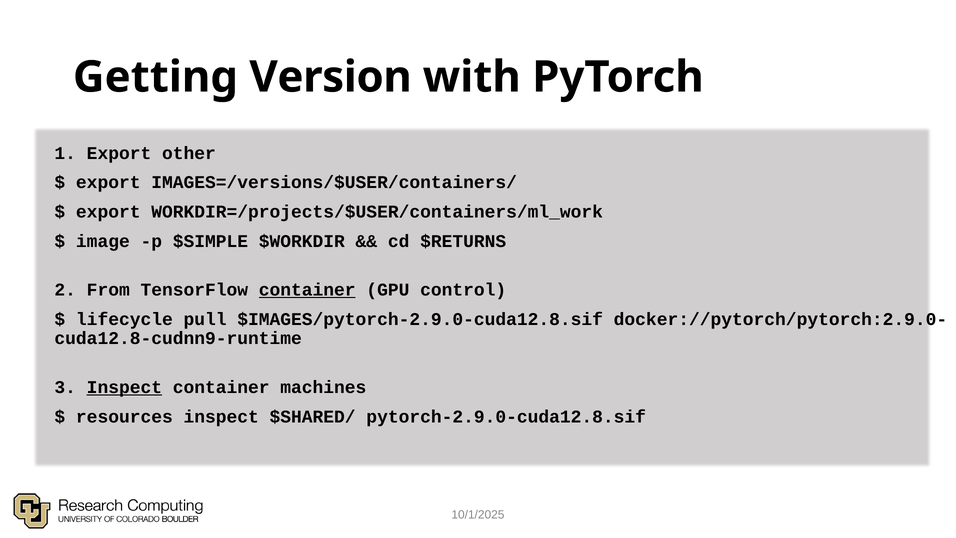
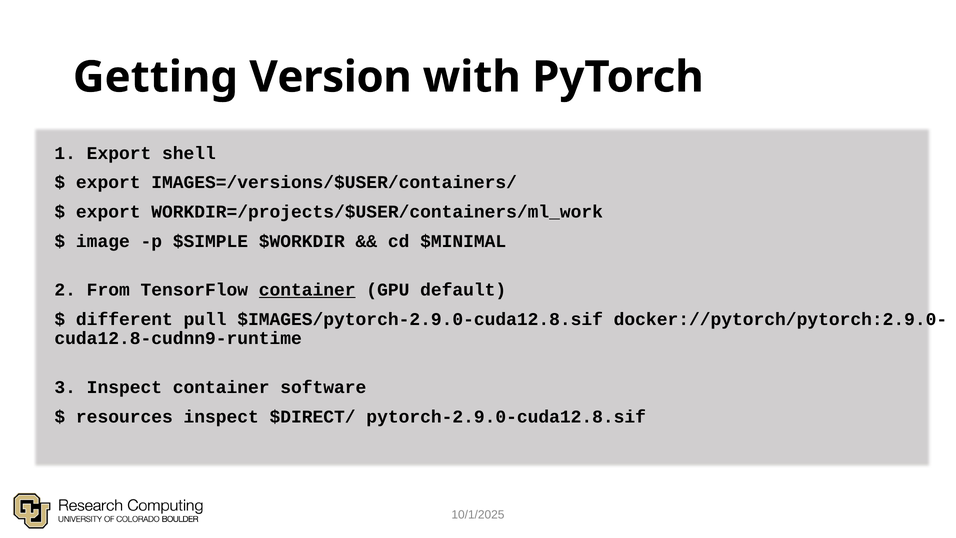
other: other -> shell
$RETURNS: $RETURNS -> $MINIMAL
control: control -> default
lifecycle: lifecycle -> different
Inspect at (124, 387) underline: present -> none
machines: machines -> software
$SHARED/: $SHARED/ -> $DIRECT/
